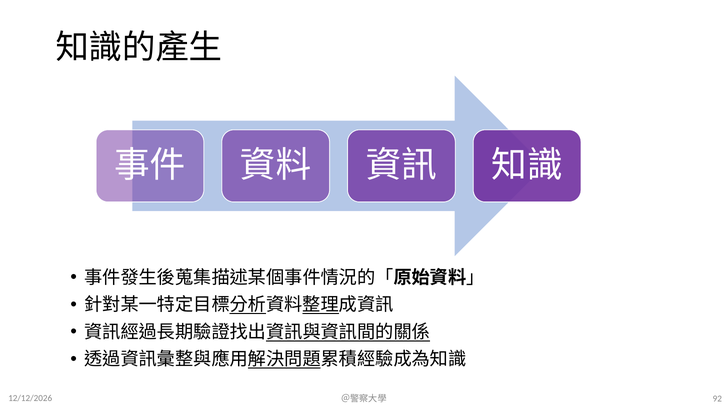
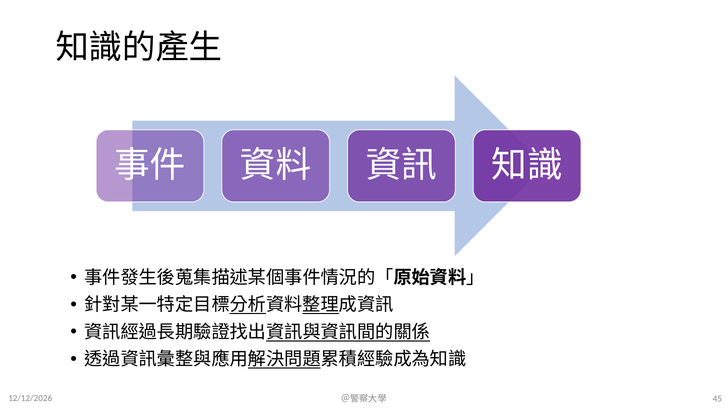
92: 92 -> 45
